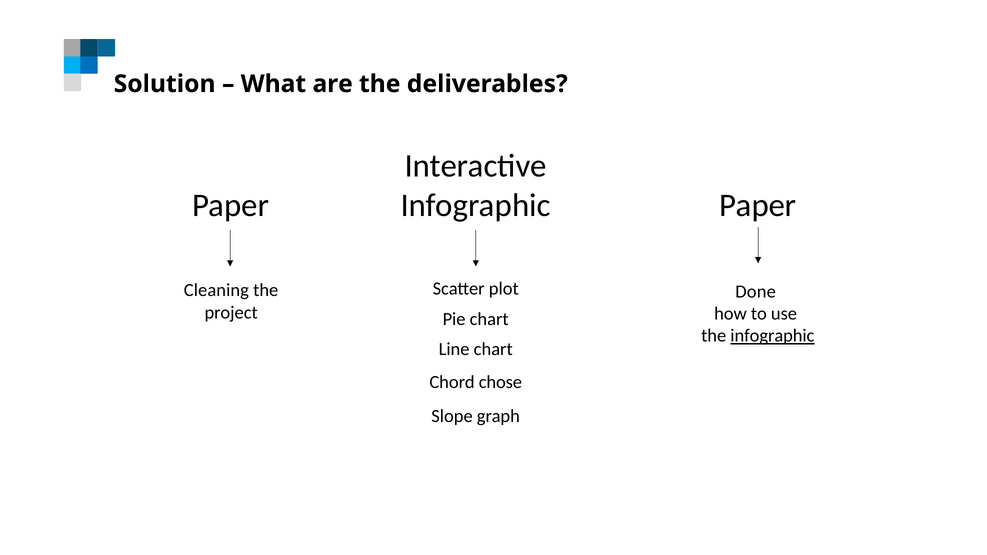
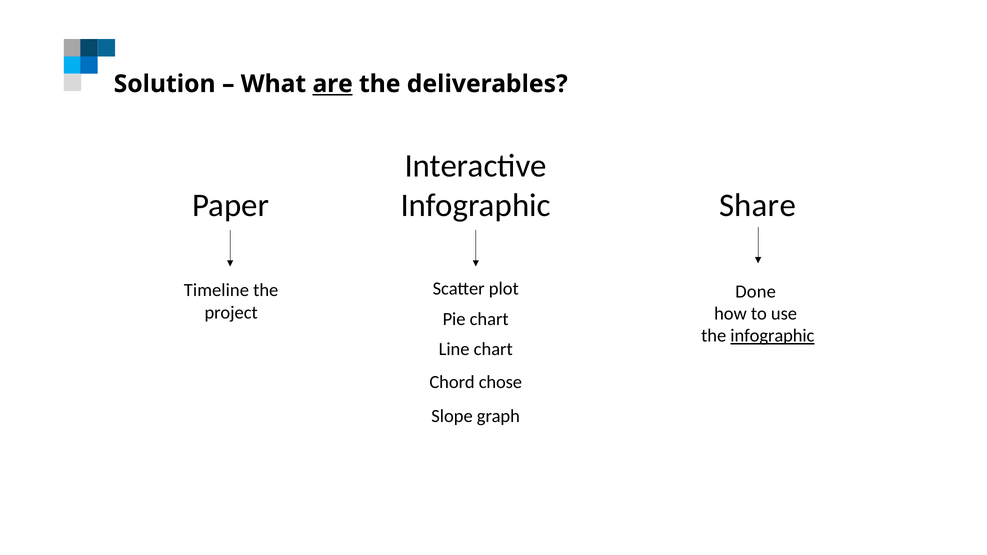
are underline: none -> present
Infographic Paper: Paper -> Share
Cleaning: Cleaning -> Timeline
